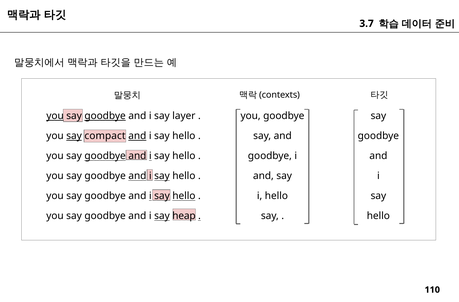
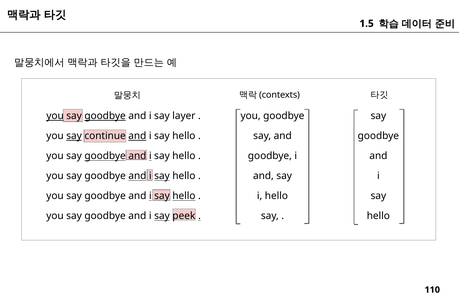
3.7: 3.7 -> 1.5
compact: compact -> continue
heap: heap -> peek
